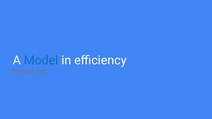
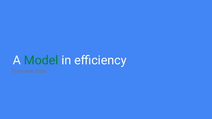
Model colour: blue -> green
